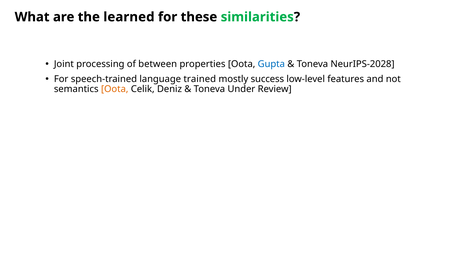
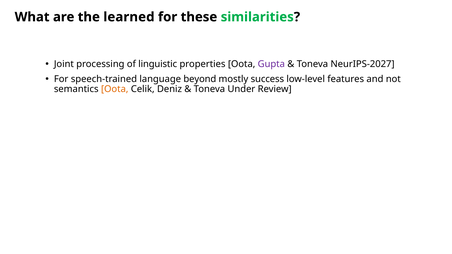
between: between -> linguistic
Gupta colour: blue -> purple
NeurIPS-2028: NeurIPS-2028 -> NeurIPS-2027
trained: trained -> beyond
